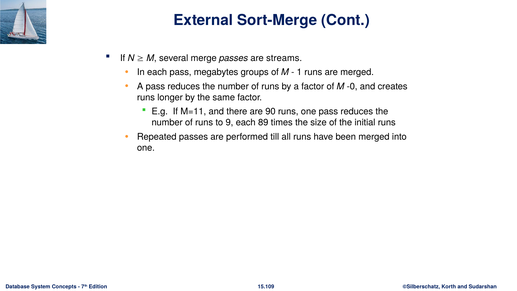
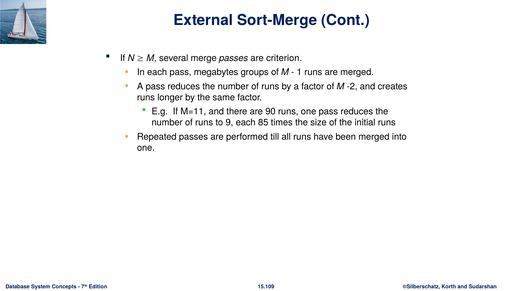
streams: streams -> criterion
-0: -0 -> -2
89: 89 -> 85
